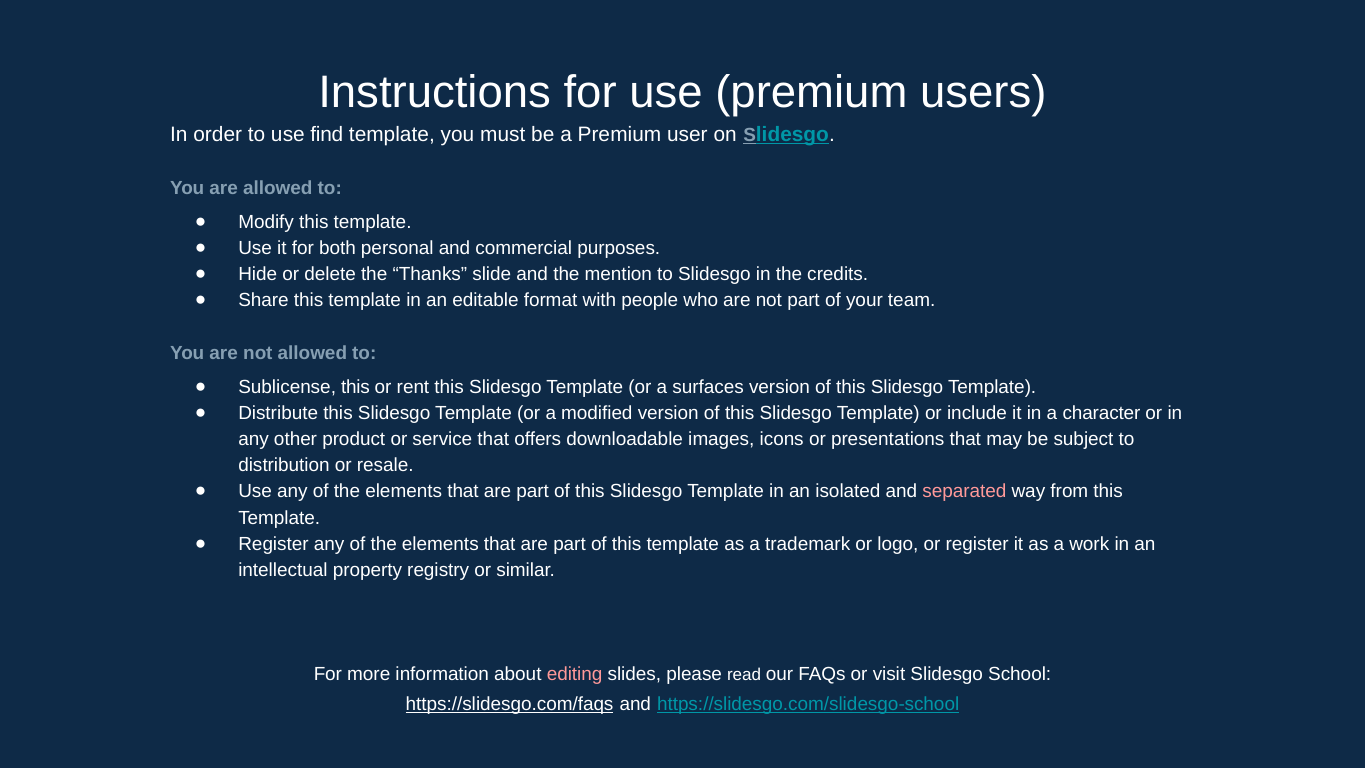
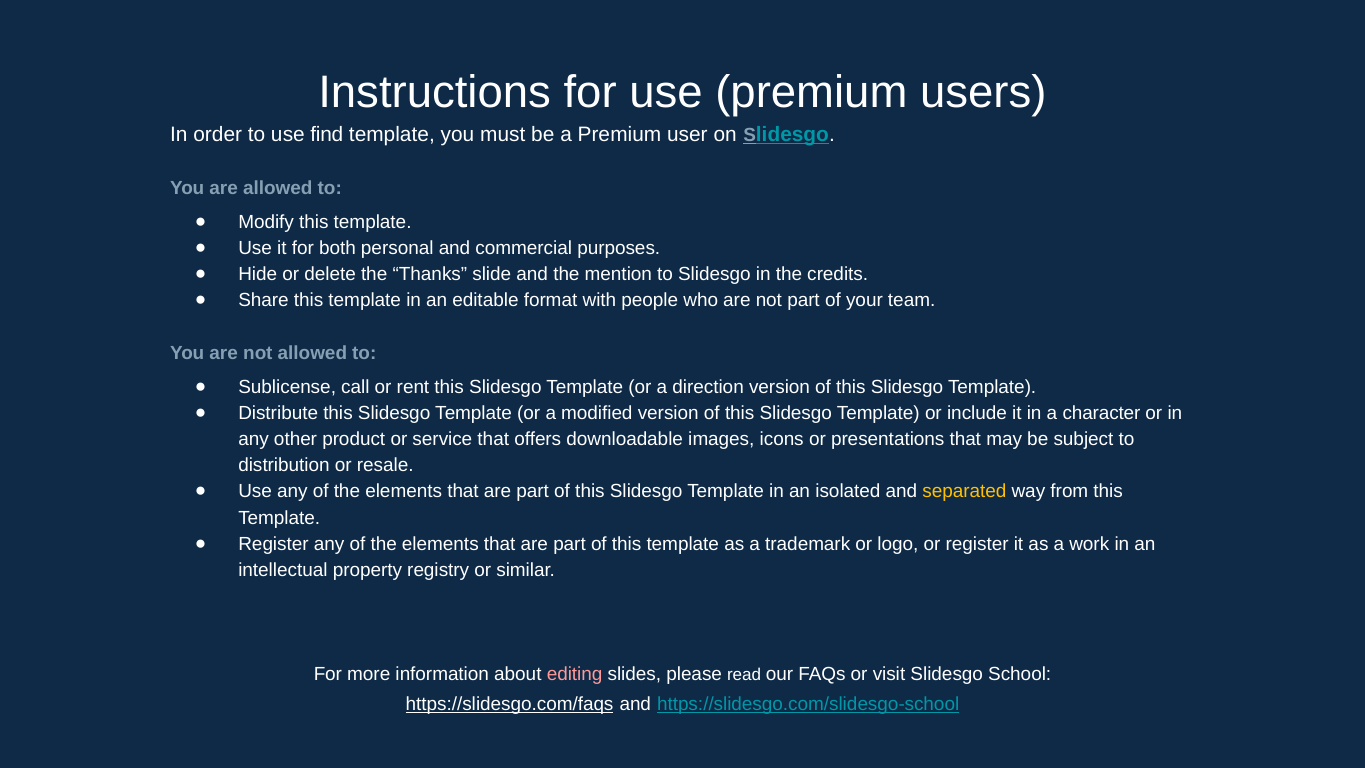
Sublicense this: this -> call
surfaces: surfaces -> direction
separated colour: pink -> yellow
